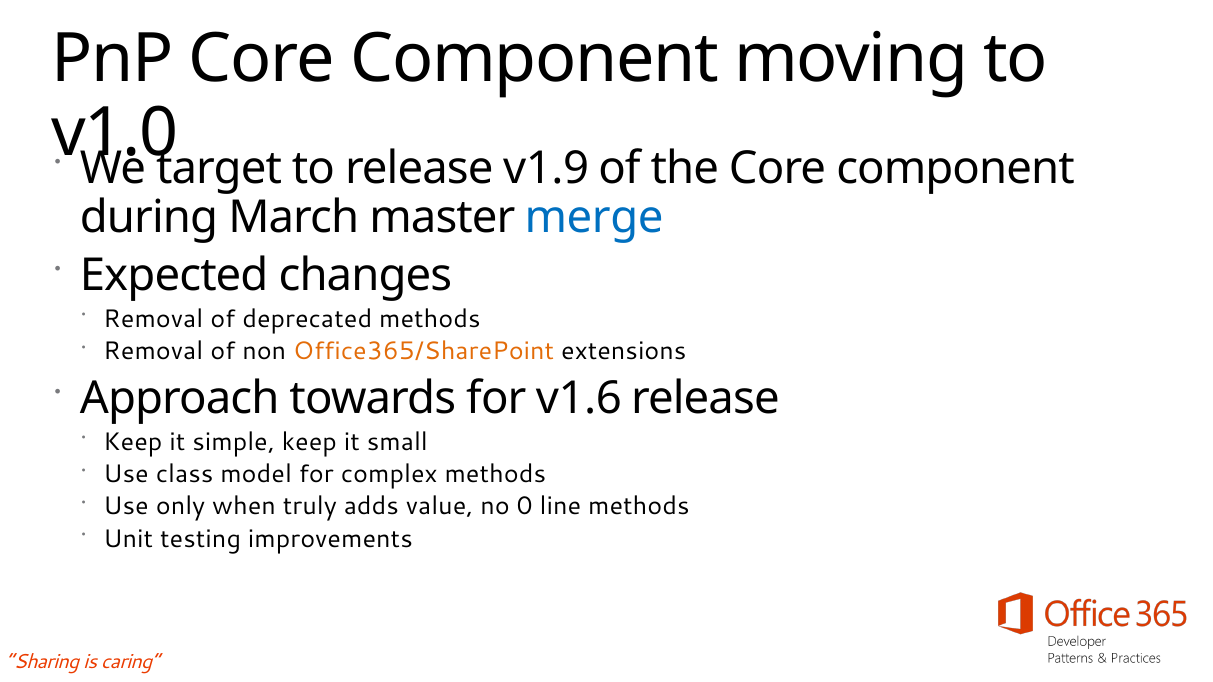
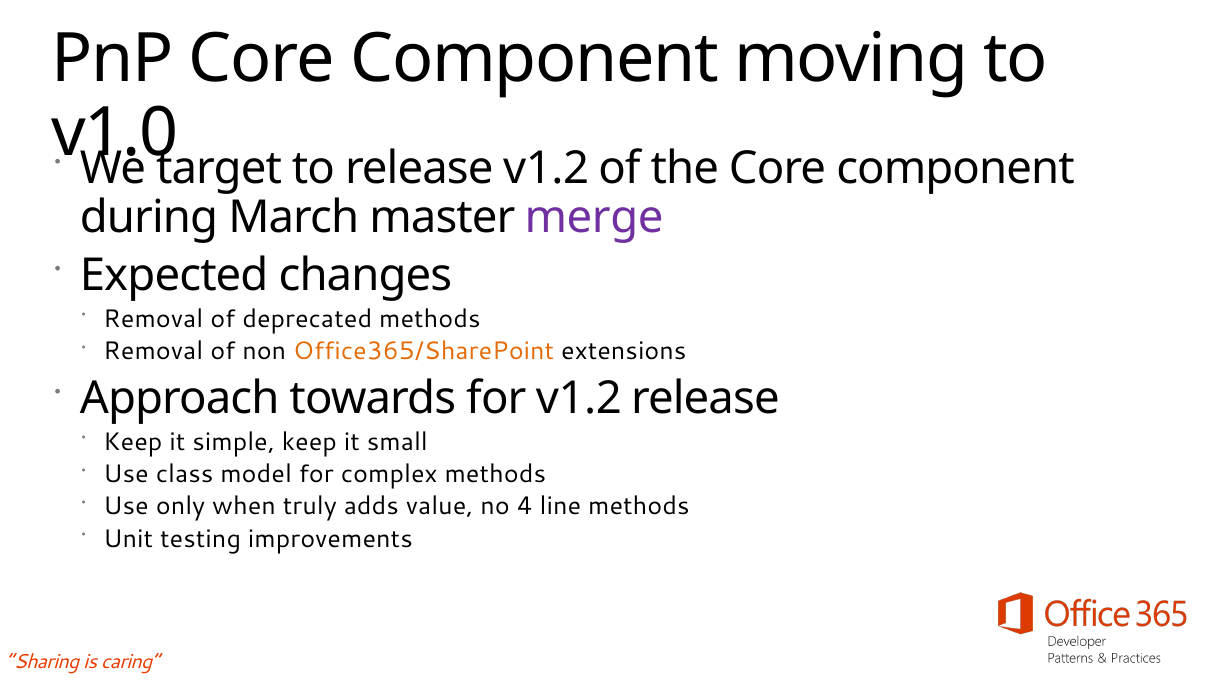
release v1.9: v1.9 -> v1.2
merge colour: blue -> purple
for v1.6: v1.6 -> v1.2
0: 0 -> 4
